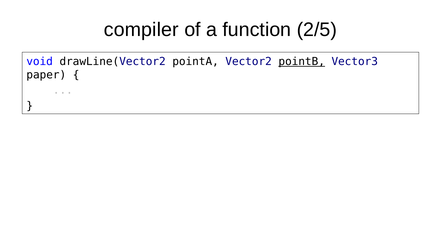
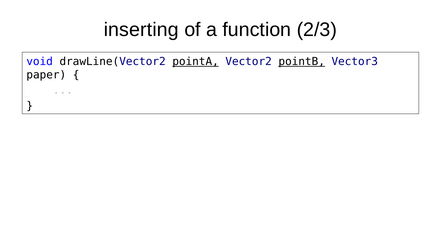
compiler: compiler -> inserting
2/5: 2/5 -> 2/3
pointA underline: none -> present
